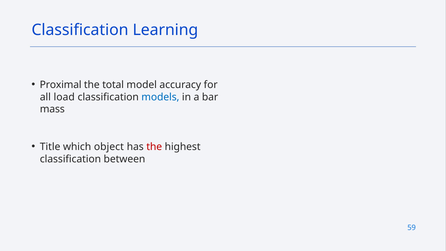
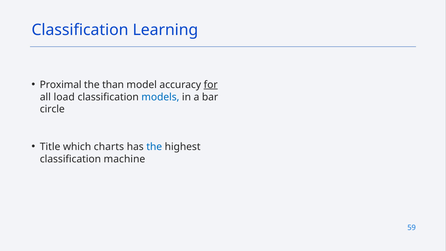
total: total -> than
for underline: none -> present
mass: mass -> circle
object: object -> charts
the at (154, 147) colour: red -> blue
between: between -> machine
